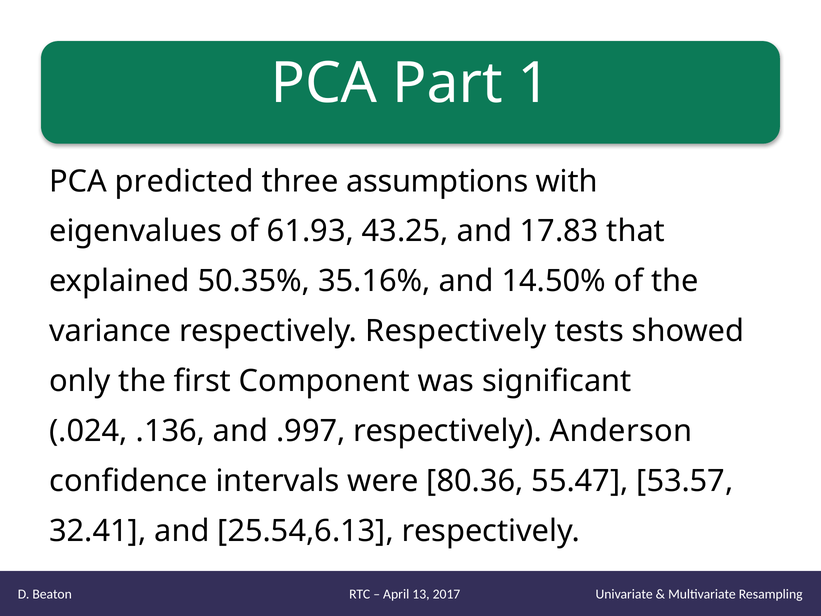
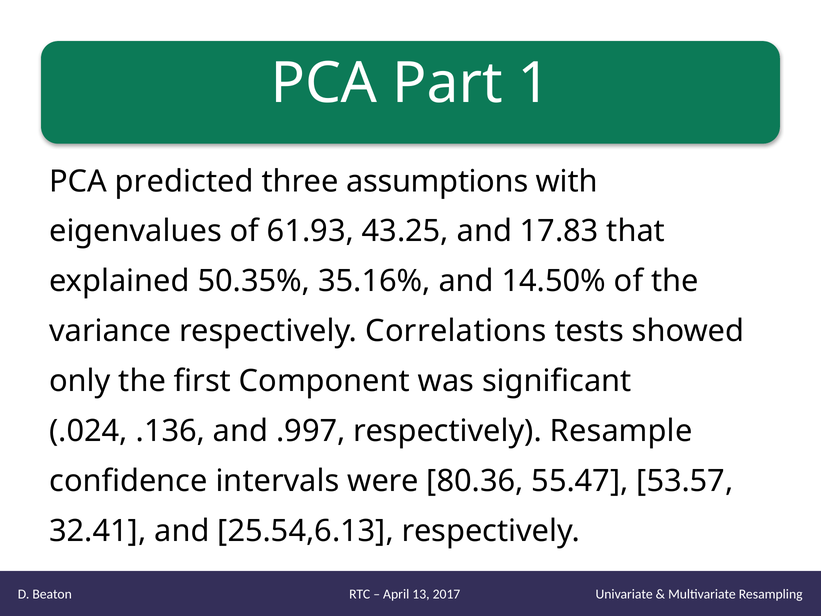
respectively Respectively: Respectively -> Correlations
Anderson: Anderson -> Resample
